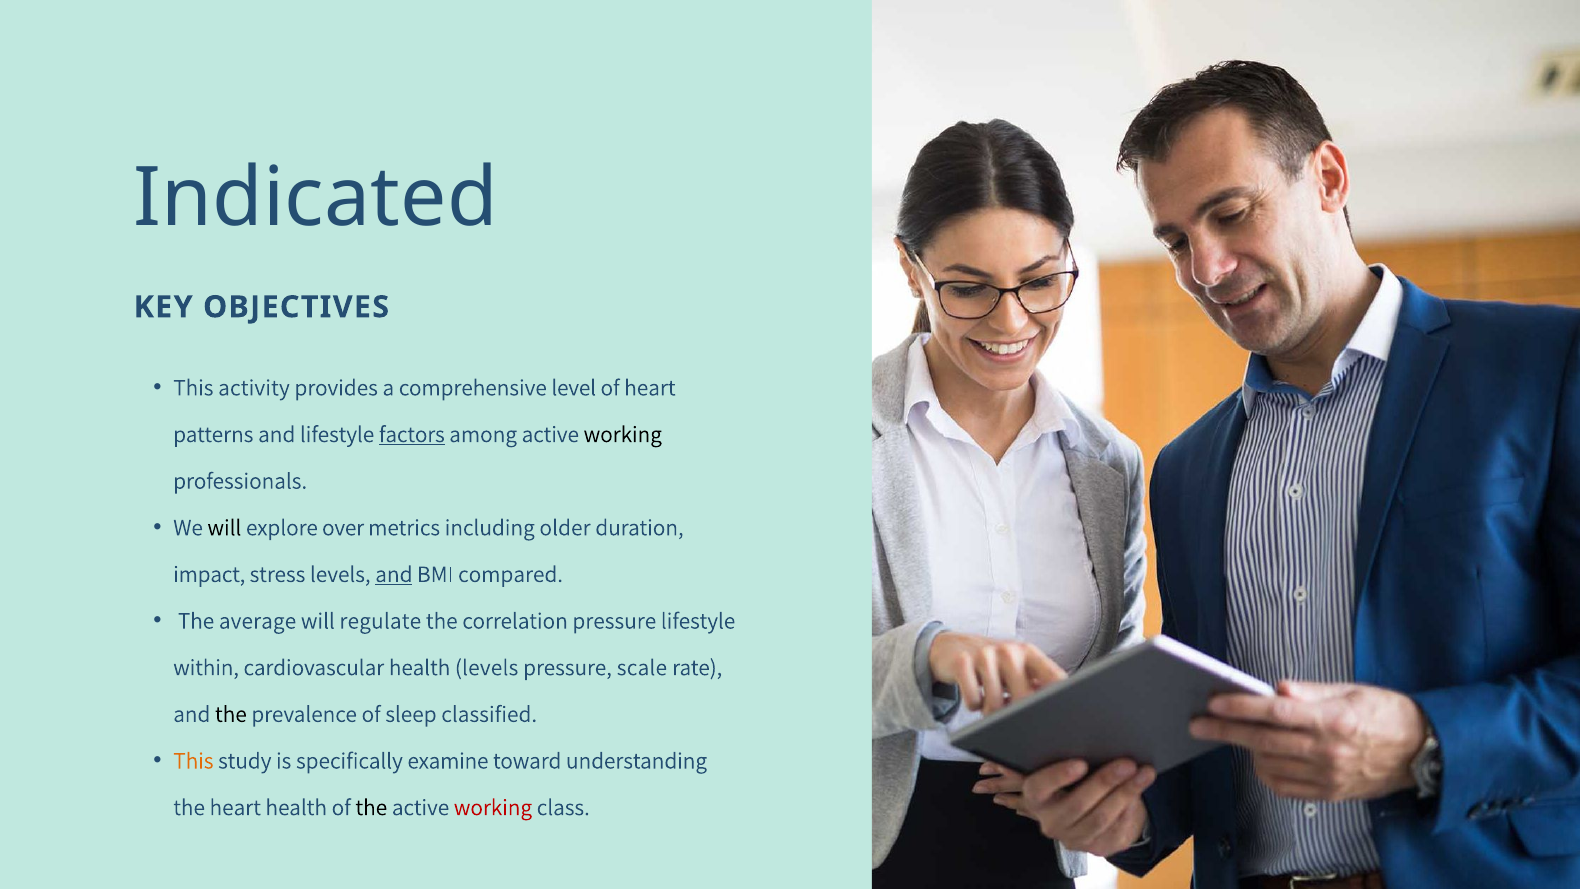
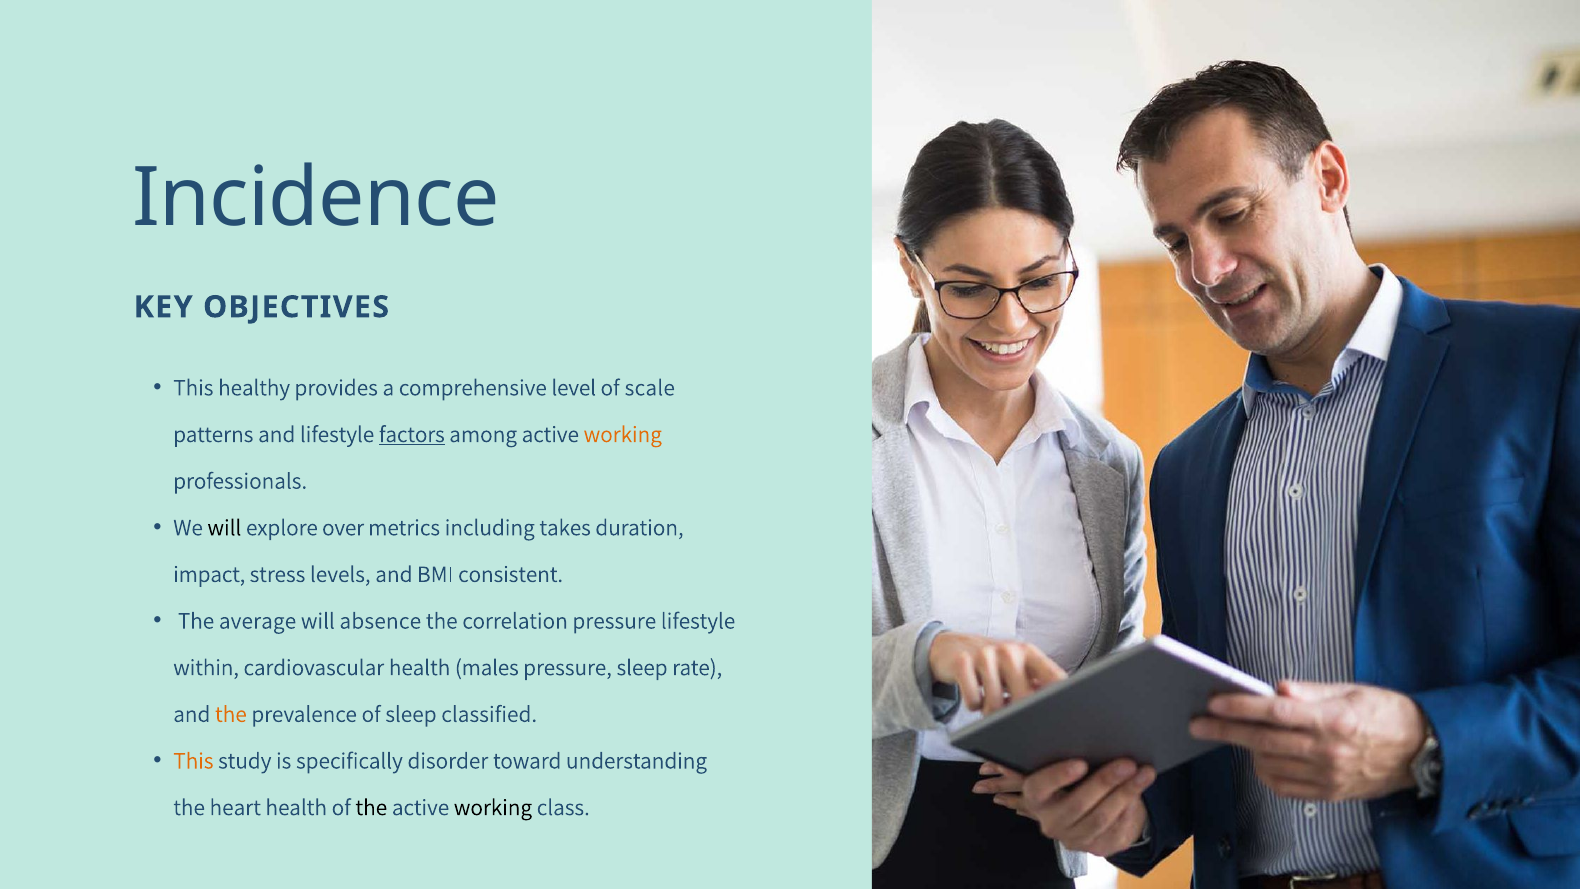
Indicated: Indicated -> Incidence
activity: activity -> healthy
of heart: heart -> scale
working at (623, 434) colour: black -> orange
older: older -> takes
and at (394, 574) underline: present -> none
compared: compared -> consistent
regulate: regulate -> absence
health levels: levels -> males
pressure scale: scale -> sleep
the at (231, 714) colour: black -> orange
examine: examine -> disorder
working at (493, 807) colour: red -> black
